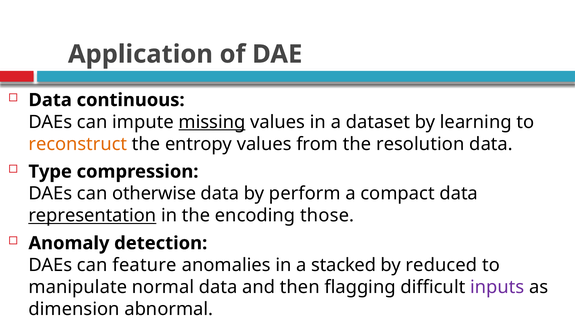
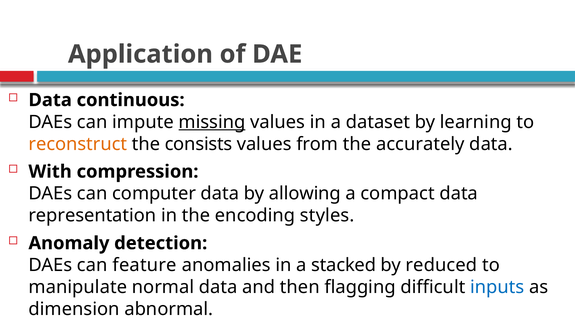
entropy: entropy -> consists
resolution: resolution -> accurately
Type: Type -> With
otherwise: otherwise -> computer
perform: perform -> allowing
representation underline: present -> none
those: those -> styles
inputs colour: purple -> blue
